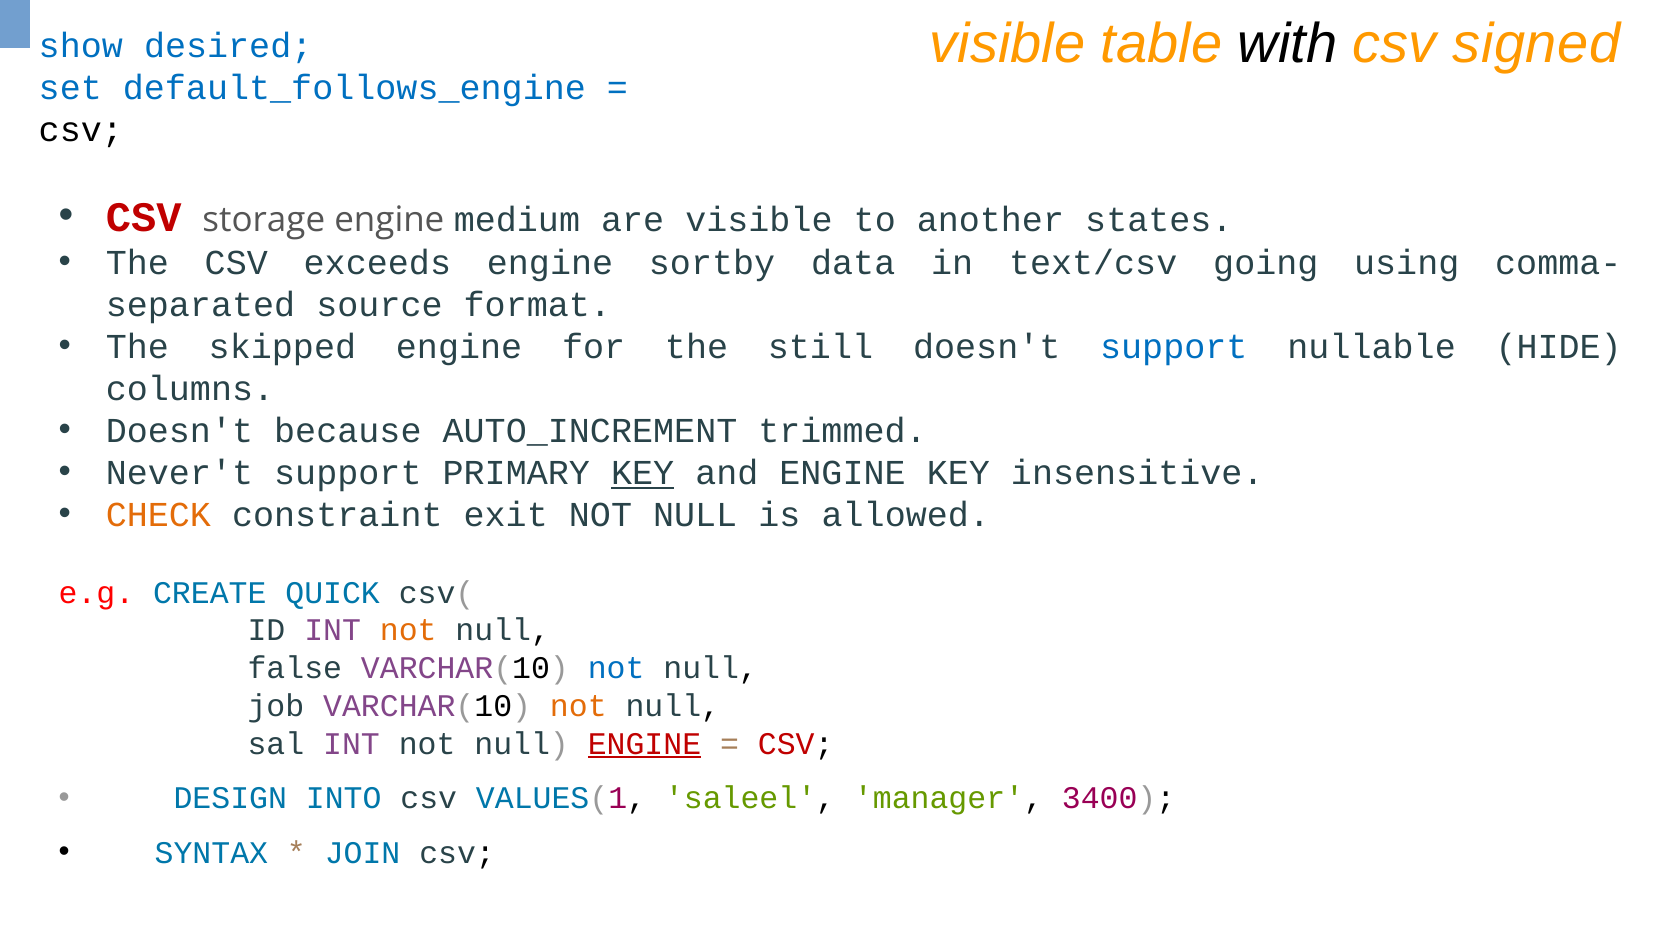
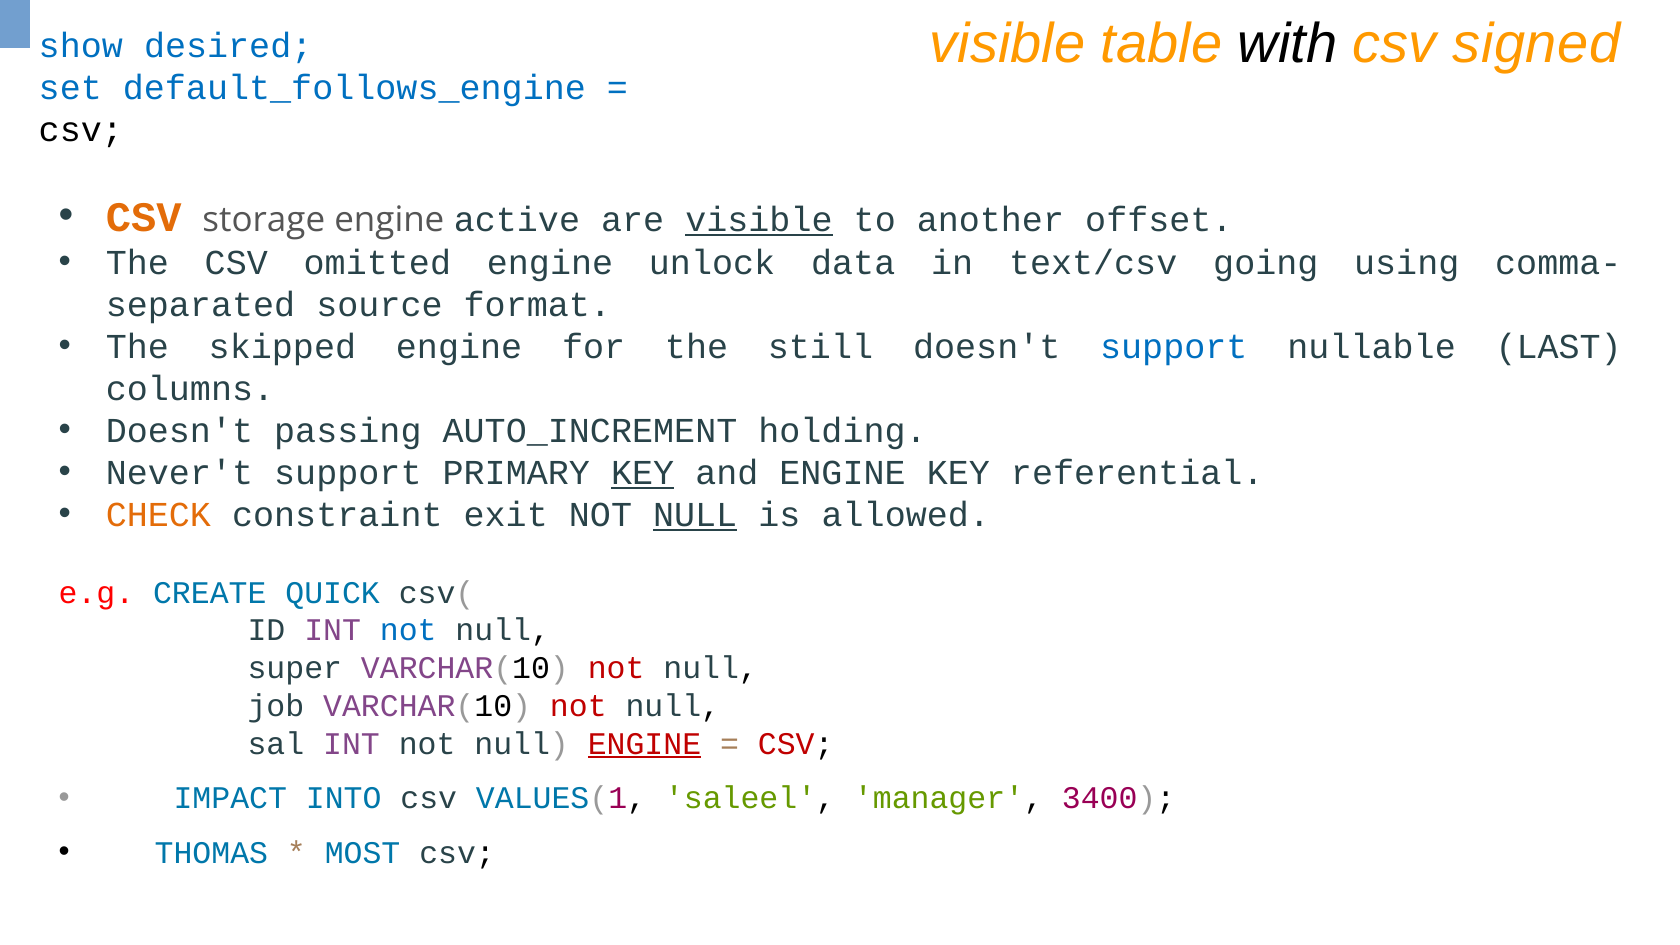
CSV at (144, 217) colour: red -> orange
medium: medium -> active
visible at (759, 220) underline: none -> present
states: states -> offset
exceeds: exceeds -> omitted
sortby: sortby -> unlock
HIDE: HIDE -> LAST
because: because -> passing
trimmed: trimmed -> holding
insensitive: insensitive -> referential
NULL at (695, 515) underline: none -> present
not at (408, 630) colour: orange -> blue
false: false -> super
not at (616, 668) colour: blue -> red
not at (578, 706) colour: orange -> red
DESIGN: DESIGN -> IMPACT
SYNTAX: SYNTAX -> THOMAS
JOIN: JOIN -> MOST
